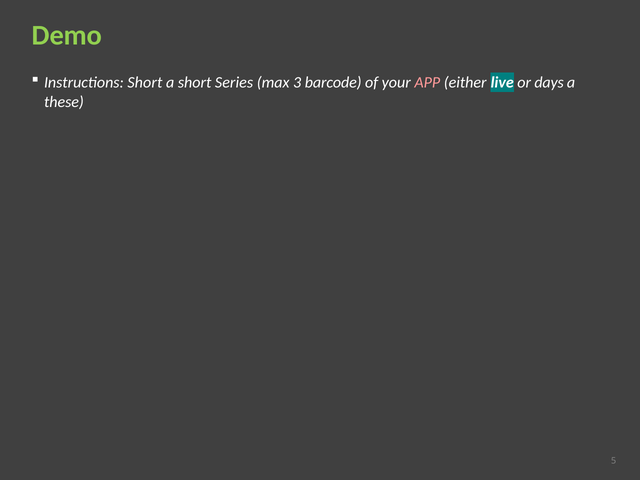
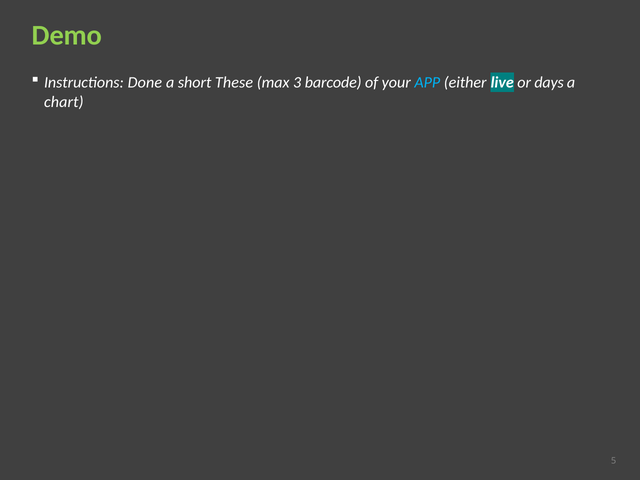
Instructions Short: Short -> Done
Series: Series -> These
APP colour: pink -> light blue
these: these -> chart
